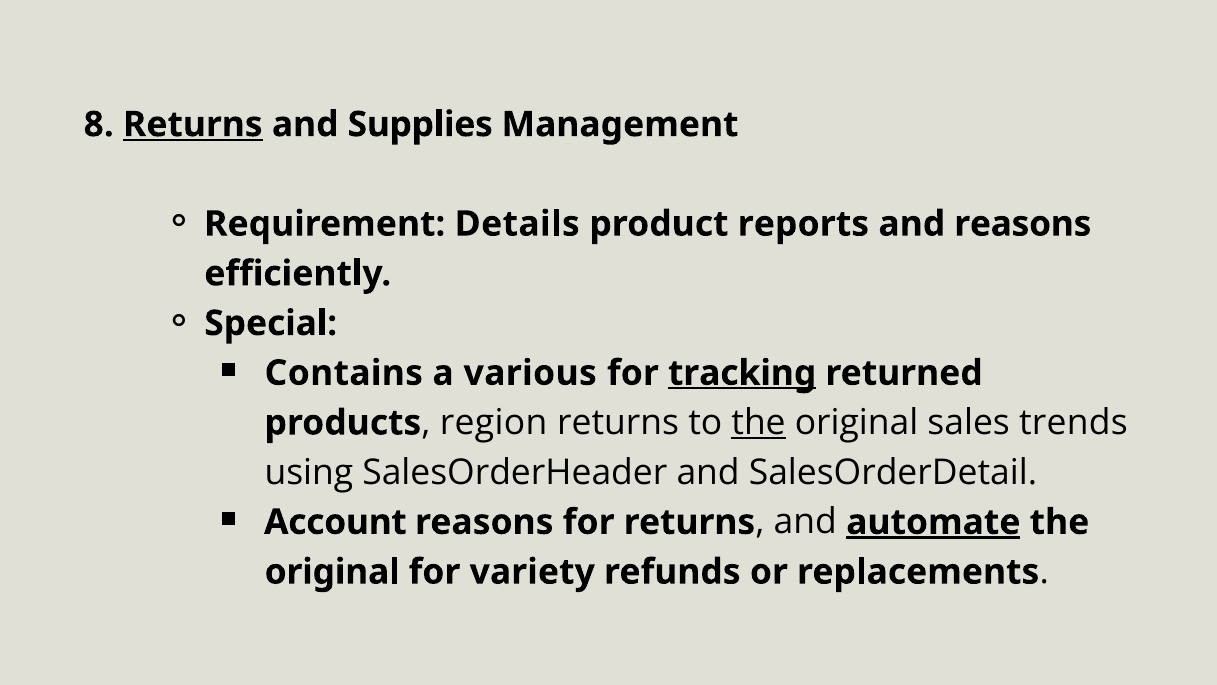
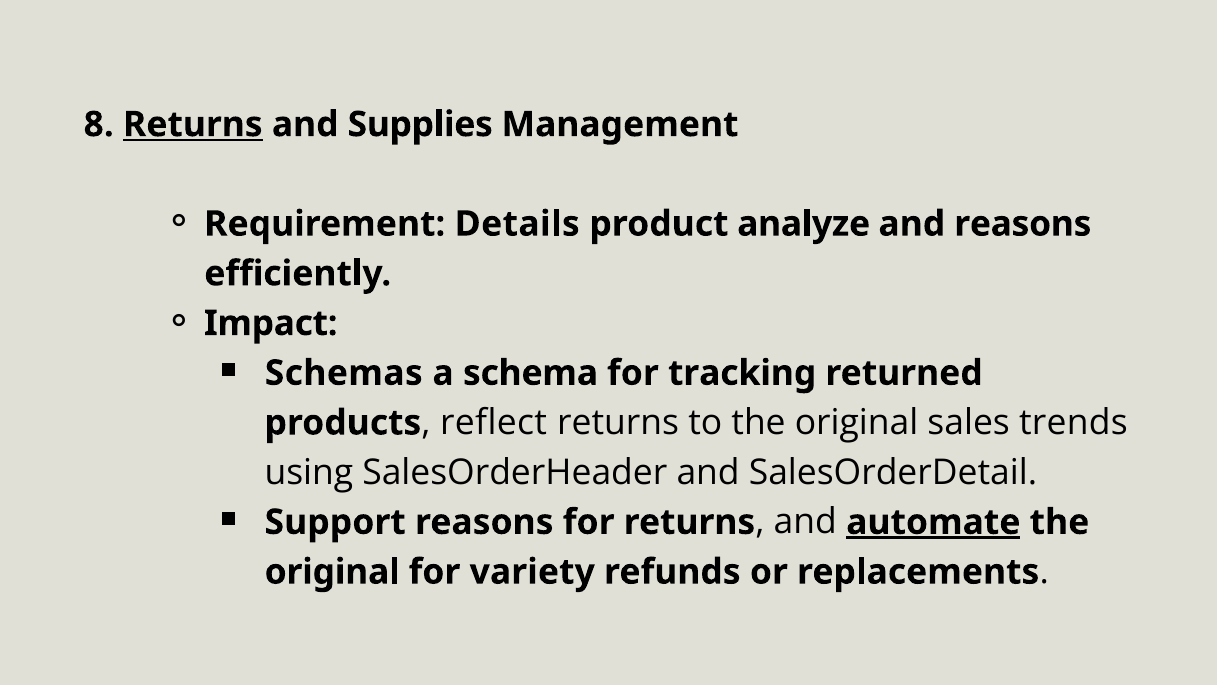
reports: reports -> analyze
Special: Special -> Impact
Contains: Contains -> Schemas
various: various -> schema
tracking underline: present -> none
region: region -> reflect
the at (759, 423) underline: present -> none
Account: Account -> Support
